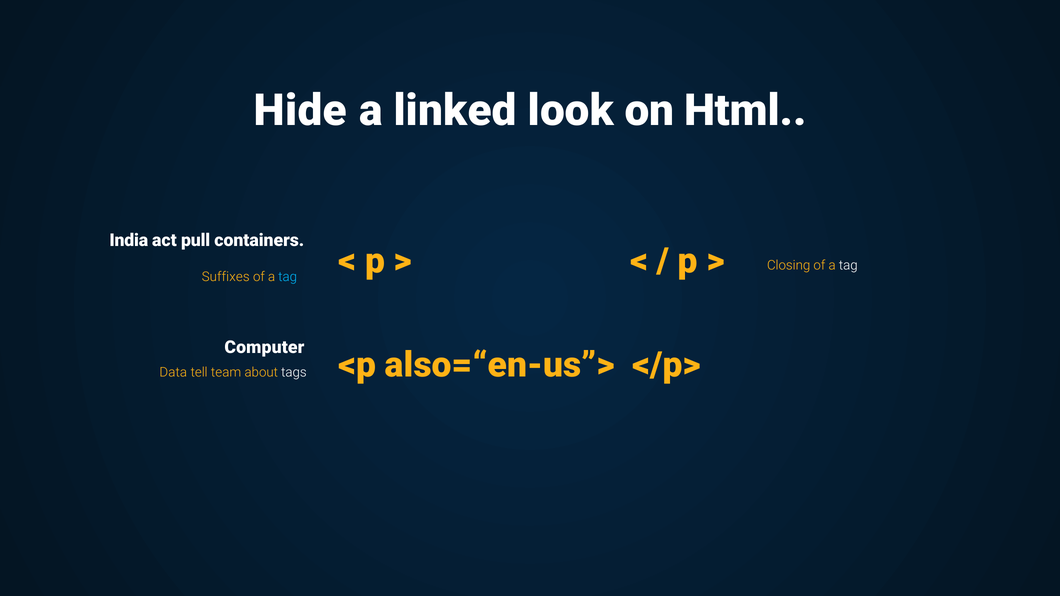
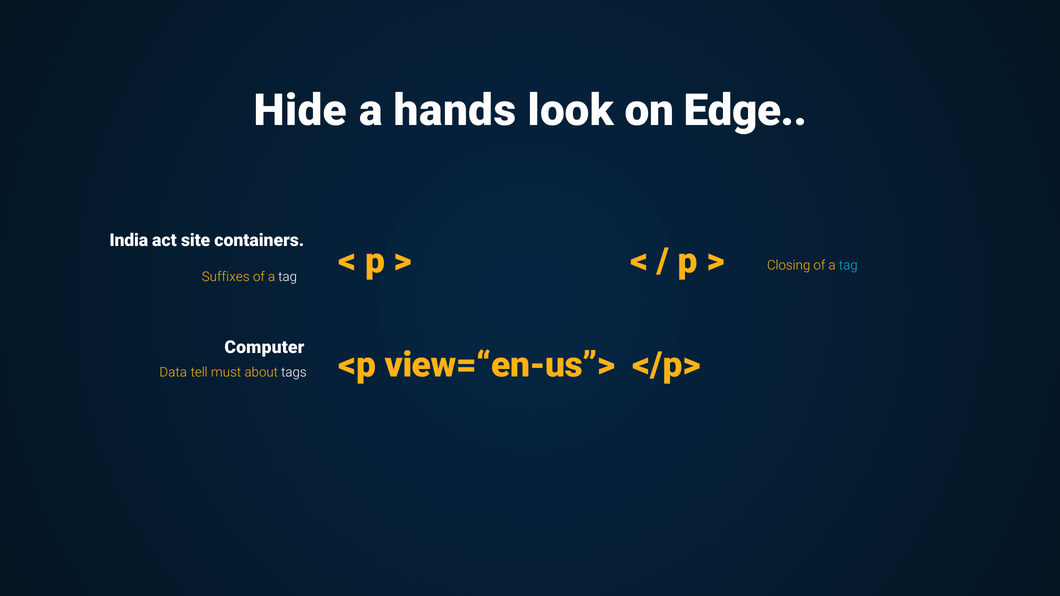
linked: linked -> hands
Html: Html -> Edge
pull: pull -> site
tag at (848, 265) colour: white -> light blue
tag at (288, 277) colour: light blue -> white
team: team -> must
also=“en-us”>: also=“en-us”> -> view=“en-us”>
